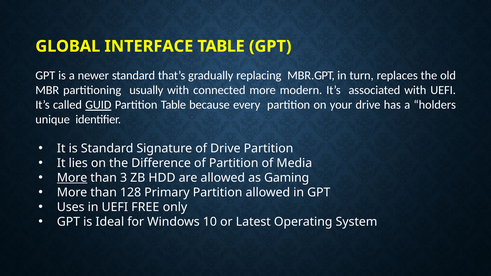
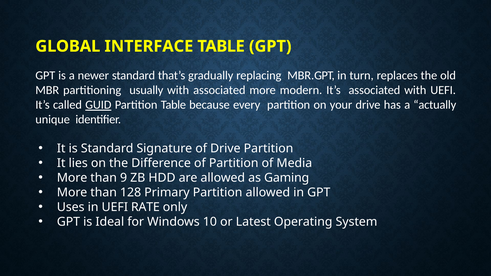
with connected: connected -> associated
holders: holders -> actually
More at (72, 178) underline: present -> none
3: 3 -> 9
FREE: FREE -> RATE
